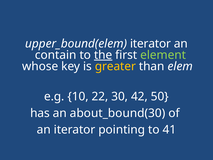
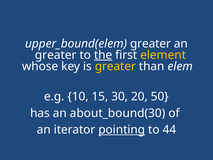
upper_bound(elem iterator: iterator -> greater
contain at (56, 55): contain -> greater
element colour: light green -> yellow
22: 22 -> 15
42: 42 -> 20
pointing underline: none -> present
41: 41 -> 44
